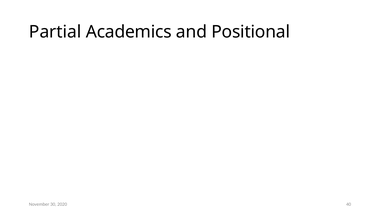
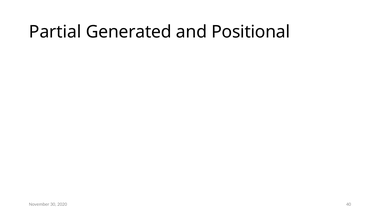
Academics: Academics -> Generated
